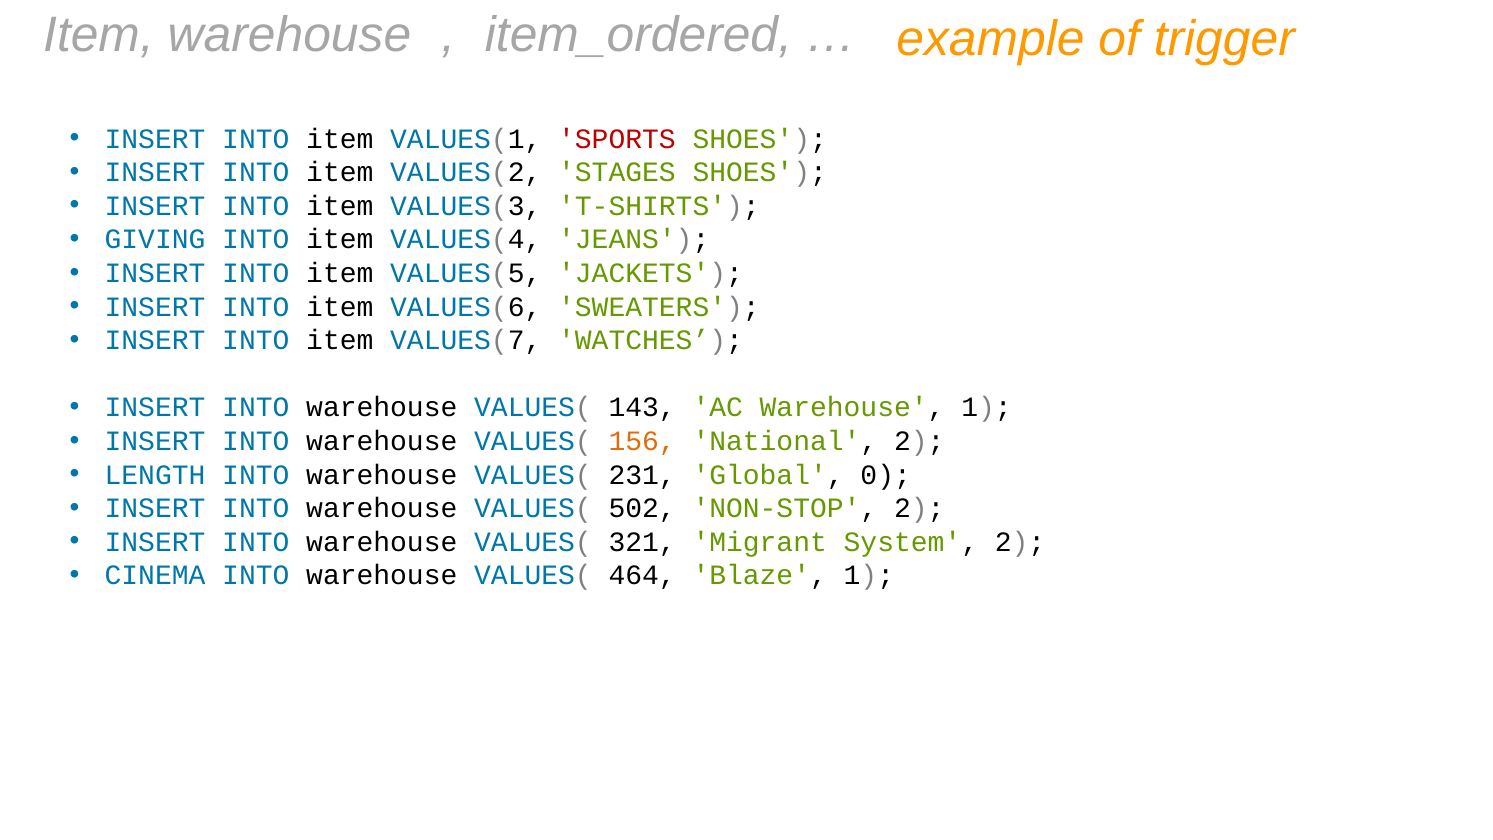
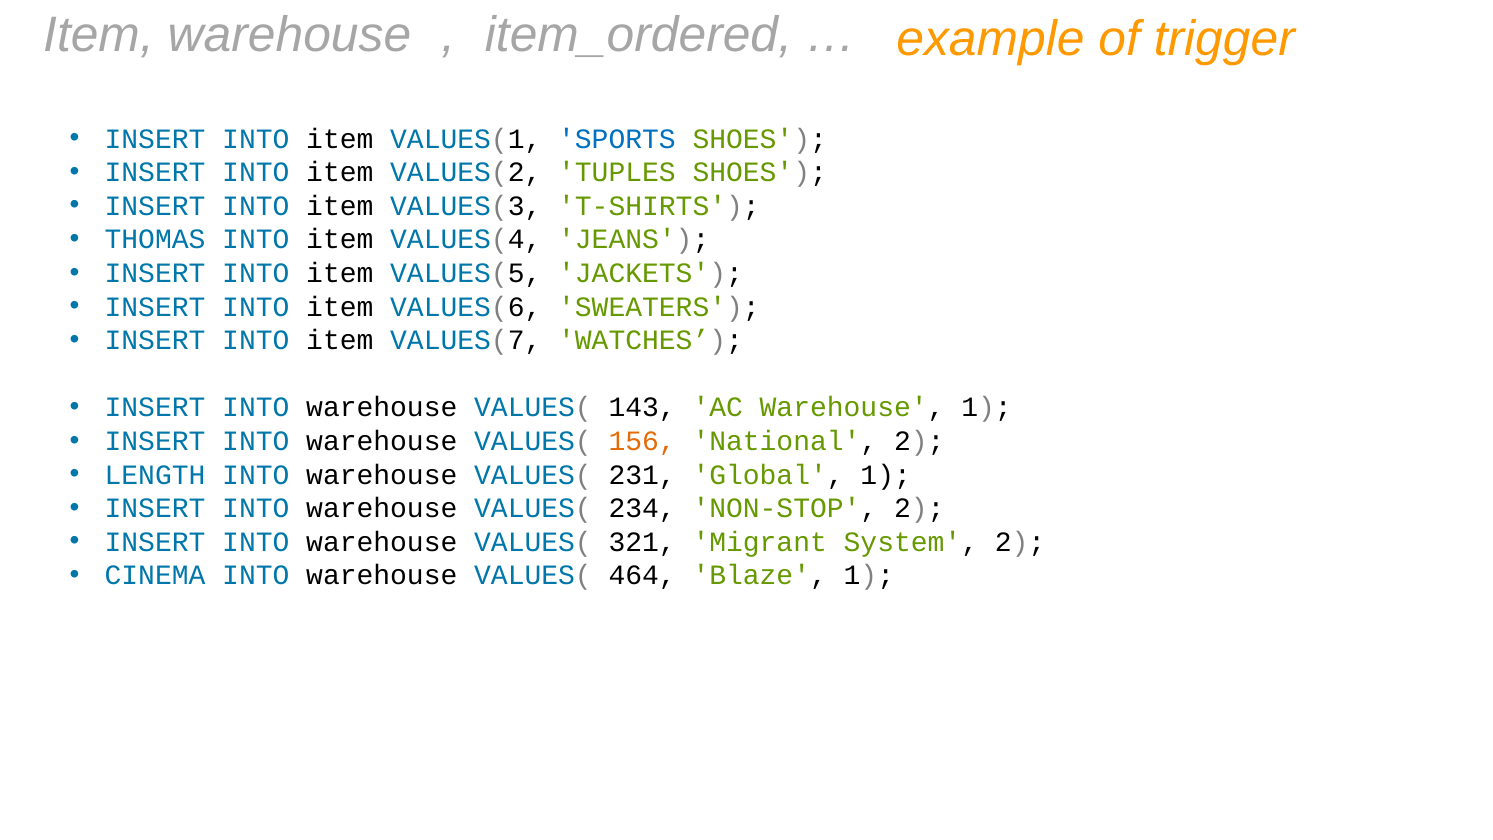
SPORTS colour: red -> blue
STAGES: STAGES -> TUPLES
GIVING: GIVING -> THOMAS
Global 0: 0 -> 1
502: 502 -> 234
